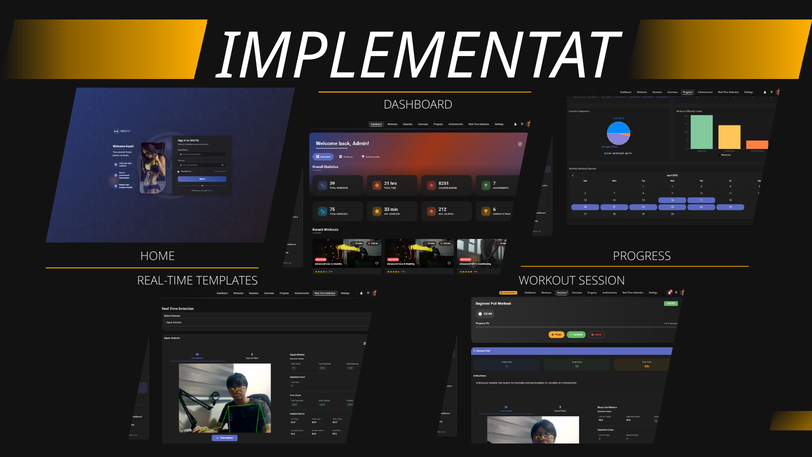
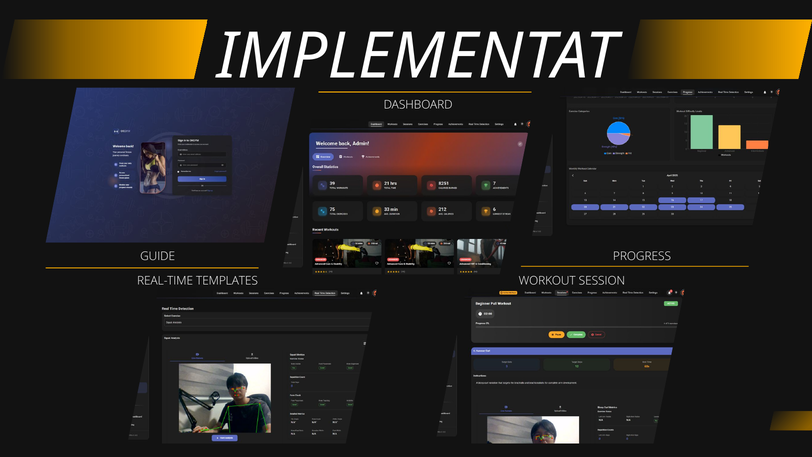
HOME: HOME -> GUIDE
